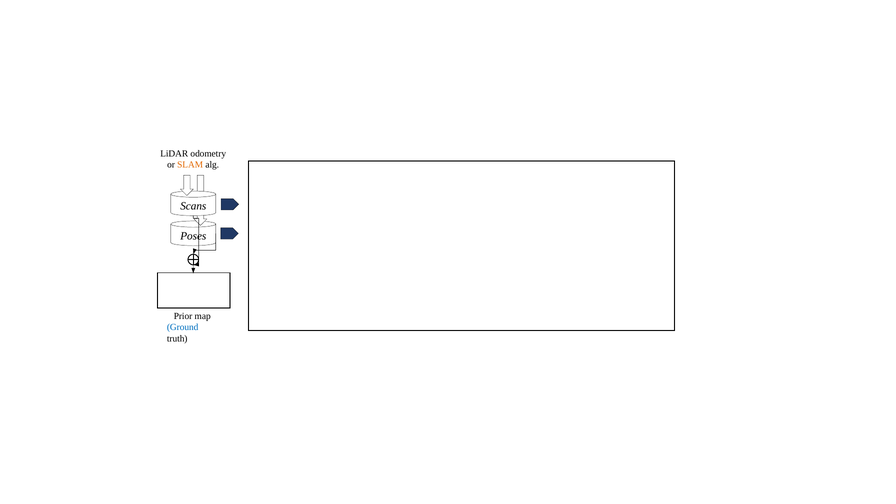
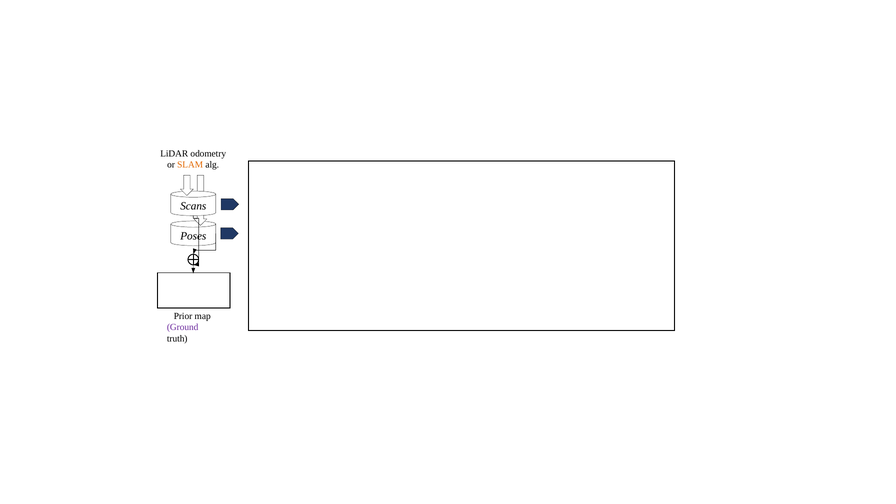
Ground colour: blue -> purple
